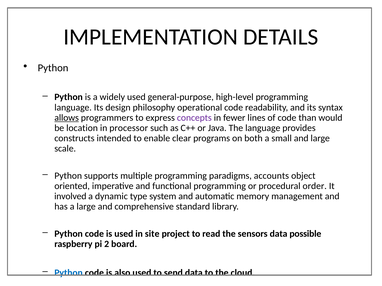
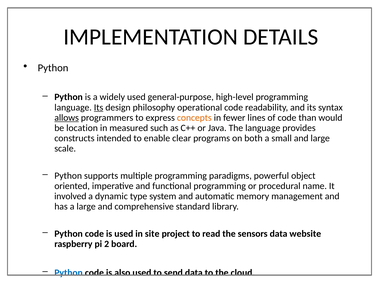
Its at (99, 108) underline: none -> present
concepts colour: purple -> orange
processor: processor -> measured
accounts: accounts -> powerful
order: order -> name
possible: possible -> website
